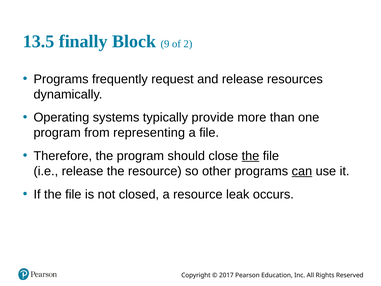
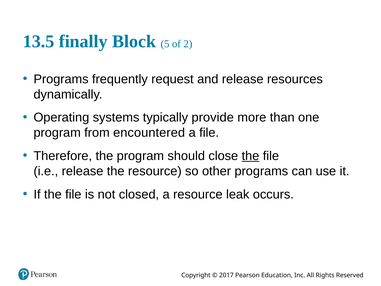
9: 9 -> 5
representing: representing -> encountered
can underline: present -> none
